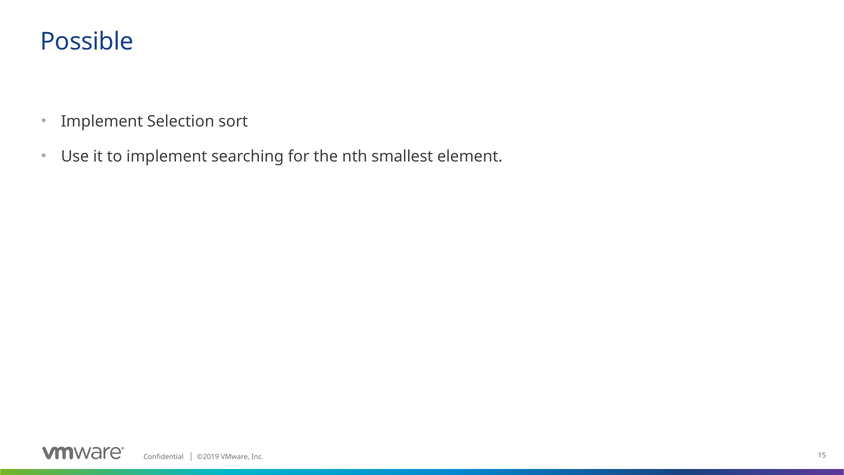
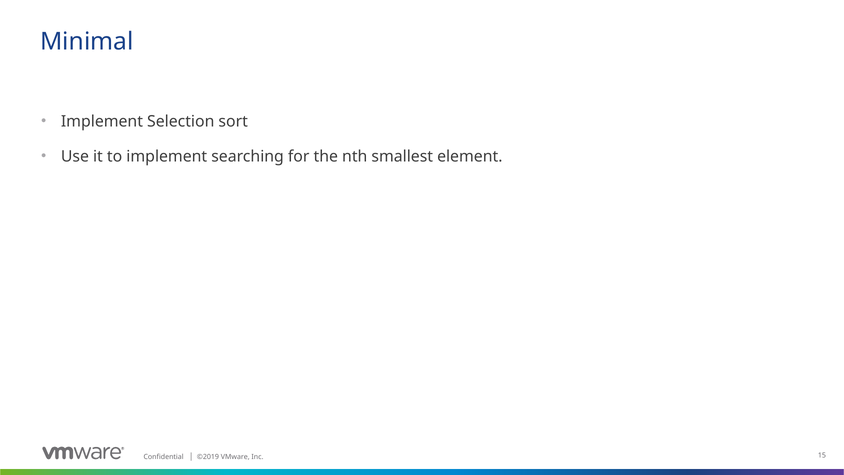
Possible: Possible -> Minimal
